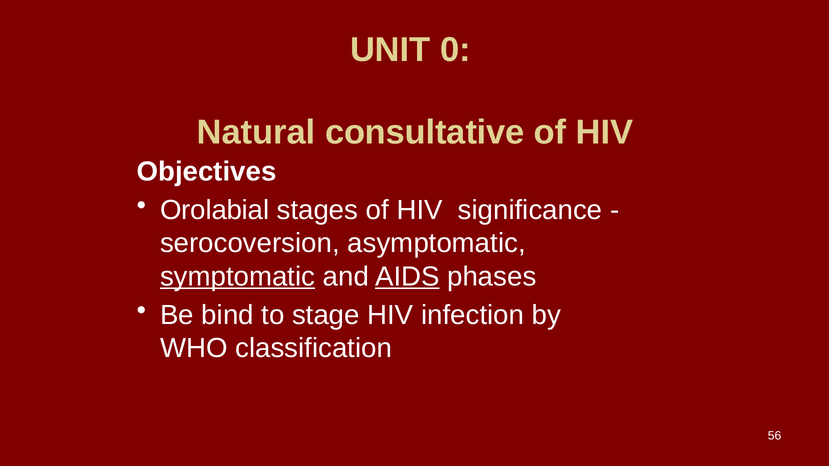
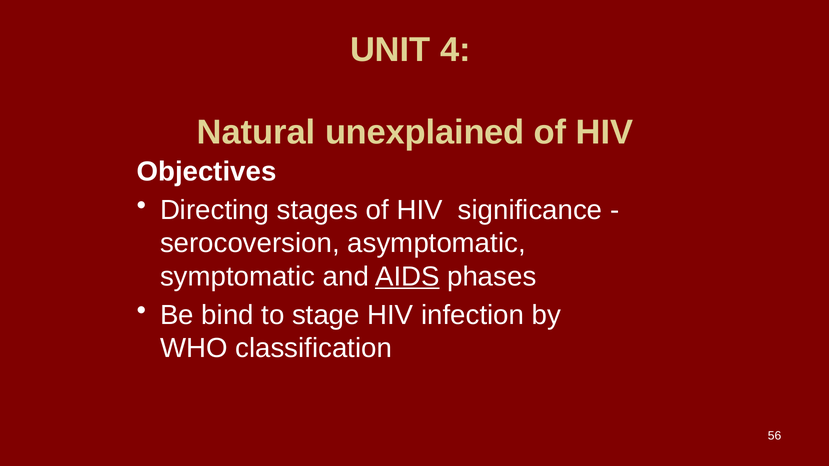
0: 0 -> 4
consultative: consultative -> unexplained
Orolabial: Orolabial -> Directing
symptomatic underline: present -> none
